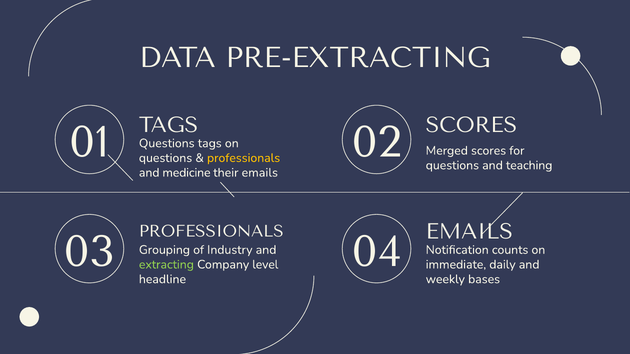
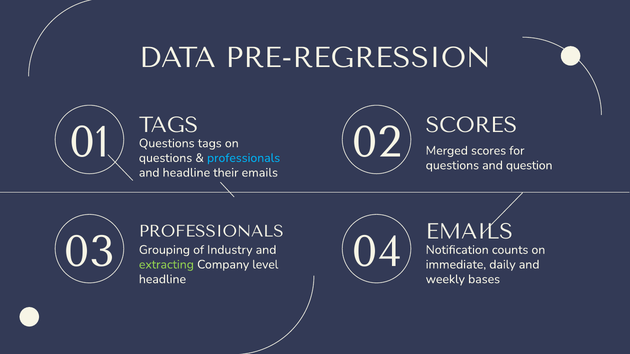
PRE-EXTRACTING: PRE-EXTRACTING -> PRE-REGRESSION
professionals at (244, 158) colour: yellow -> light blue
teaching: teaching -> question
and medicine: medicine -> headline
